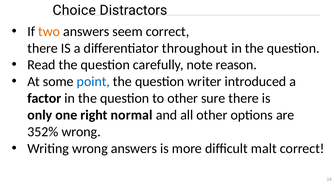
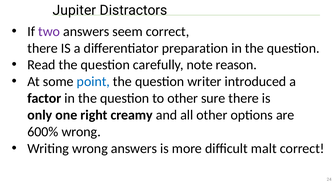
Choice: Choice -> Jupiter
two colour: orange -> purple
throughout: throughout -> preparation
normal: normal -> creamy
352%: 352% -> 600%
